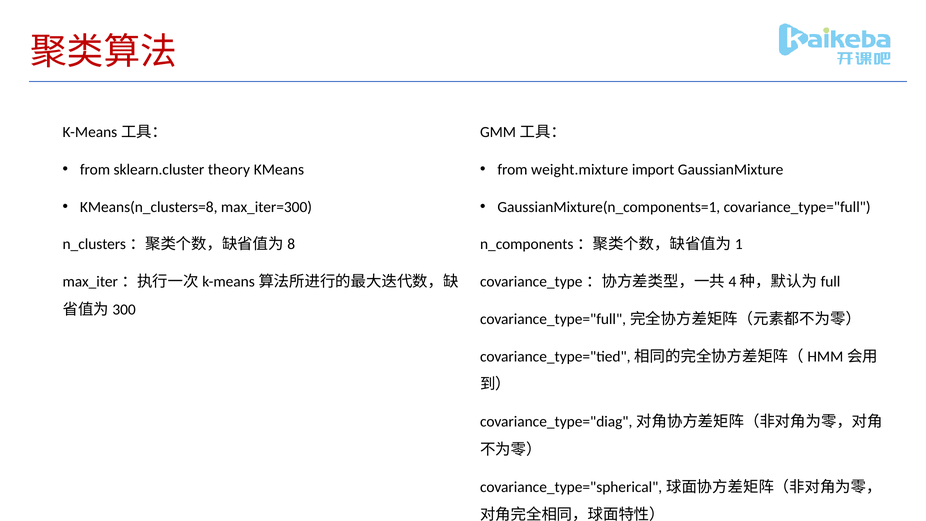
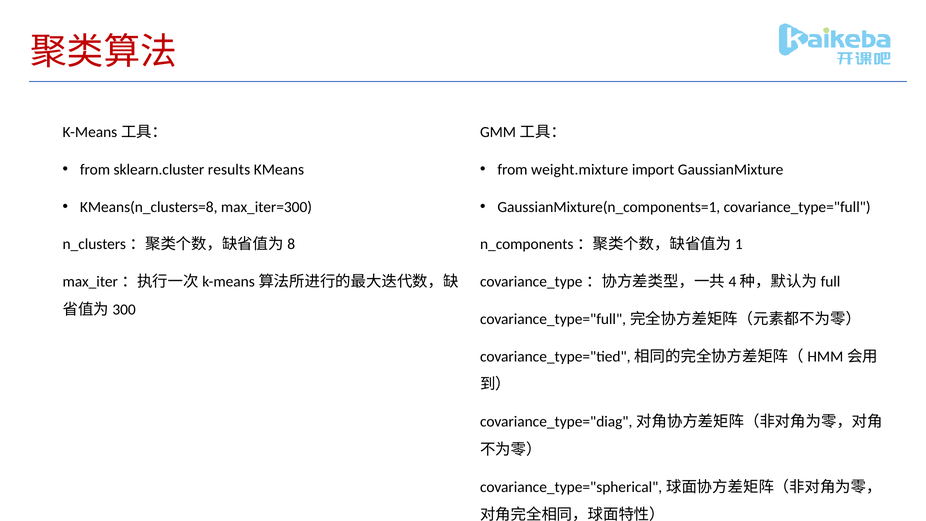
theory: theory -> results
